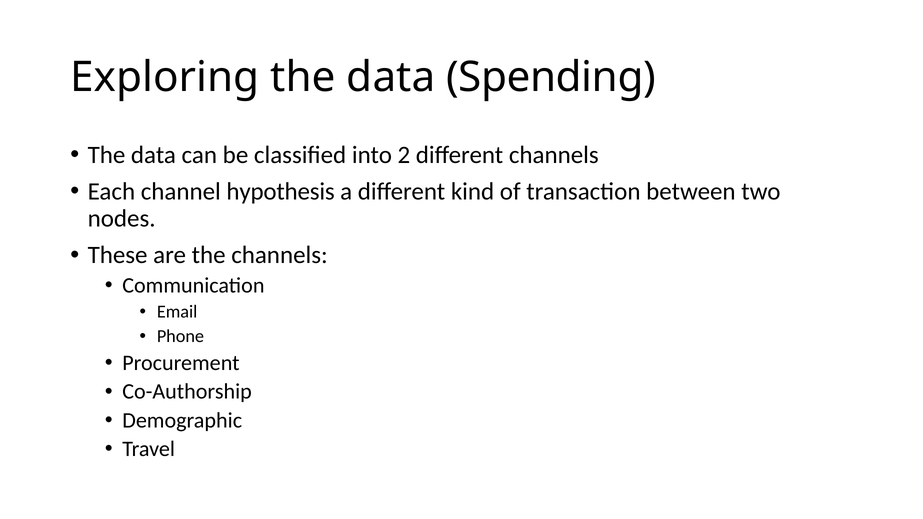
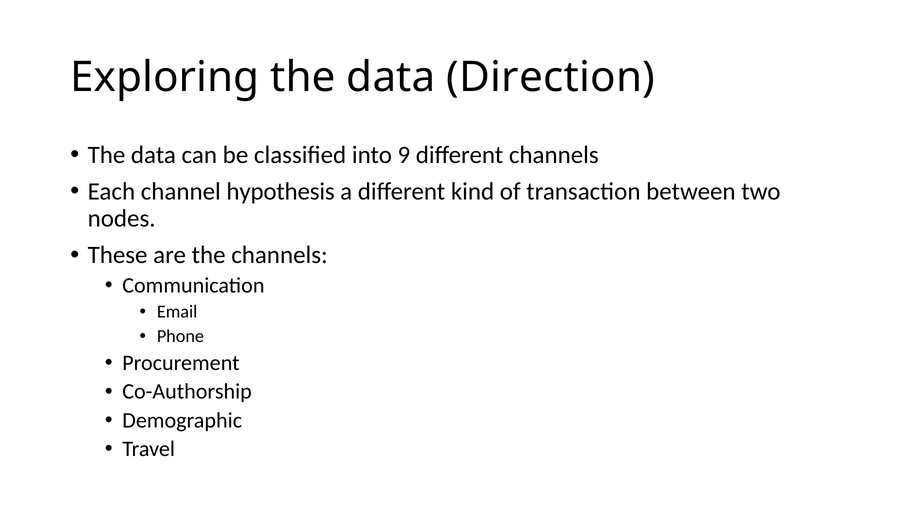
Spending: Spending -> Direction
2: 2 -> 9
